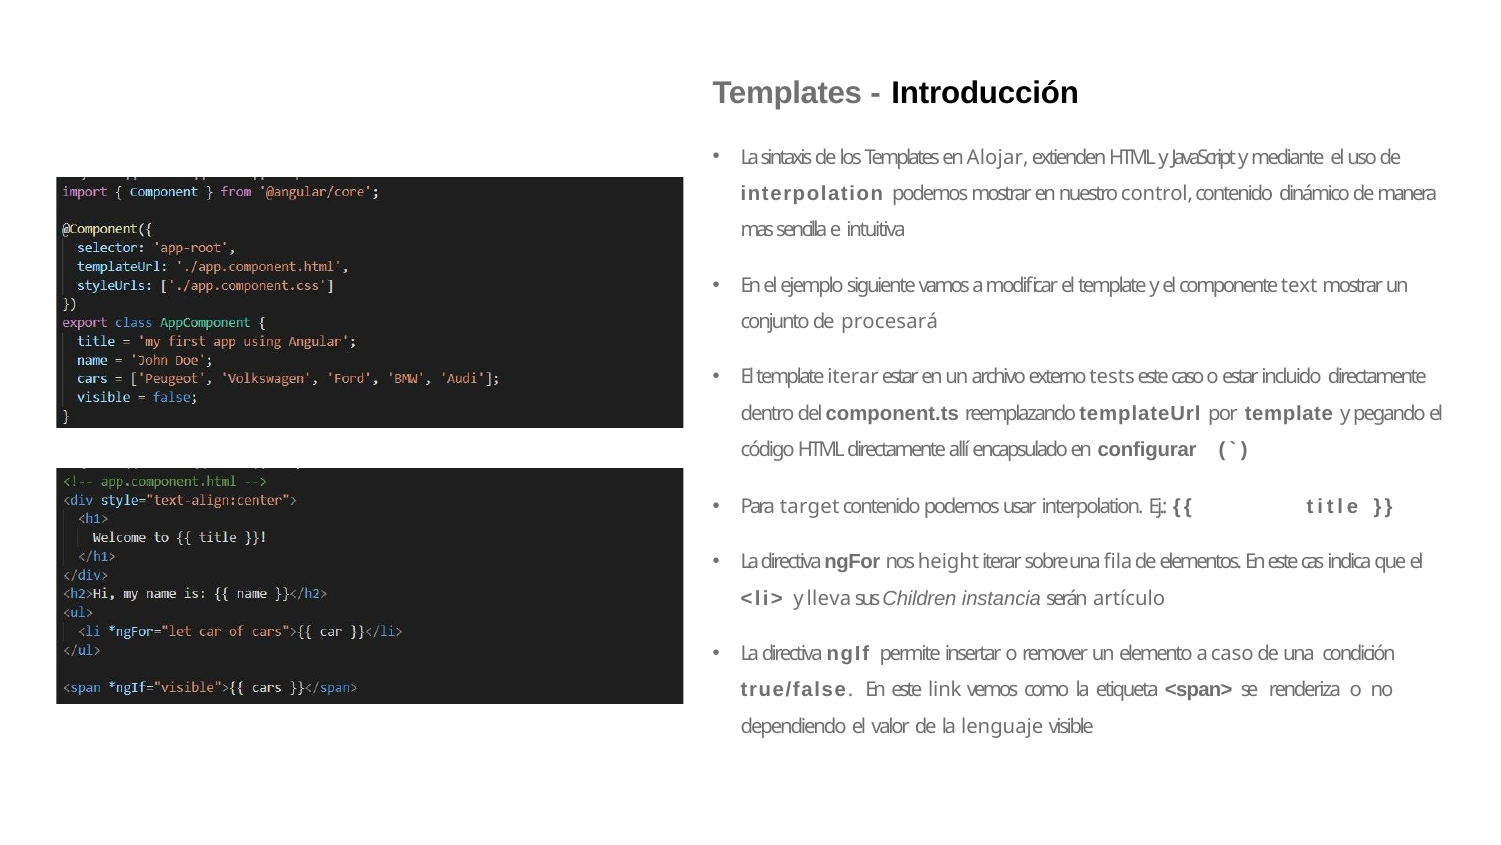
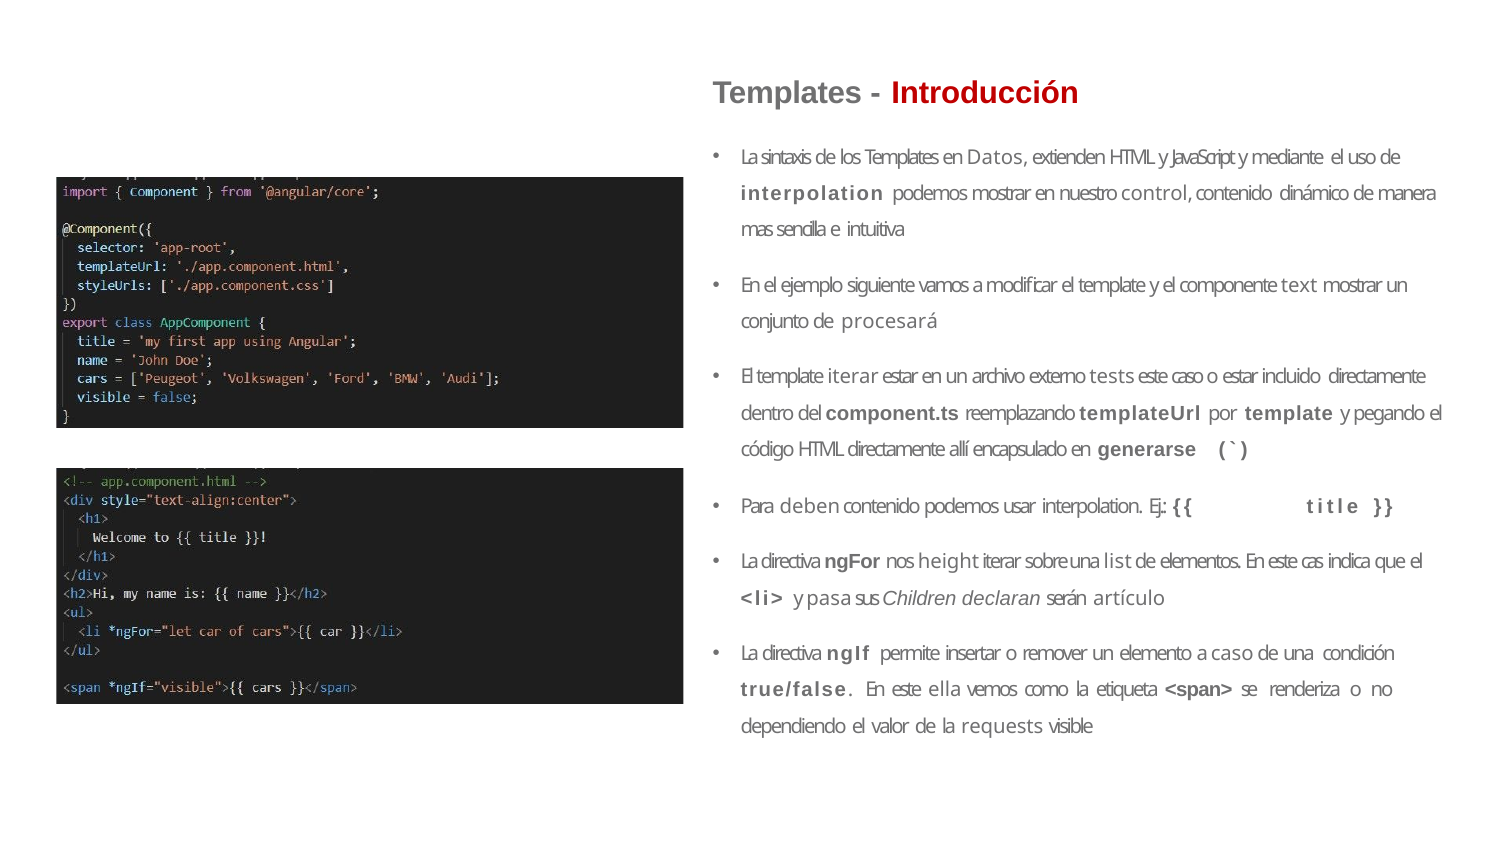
Introducción colour: black -> red
Alojar: Alojar -> Datos
configurar: configurar -> generarse
target: target -> deben
fila: fila -> list
lleva: lleva -> pasa
instancia: instancia -> declaran
link: link -> ella
lenguaje: lenguaje -> requests
